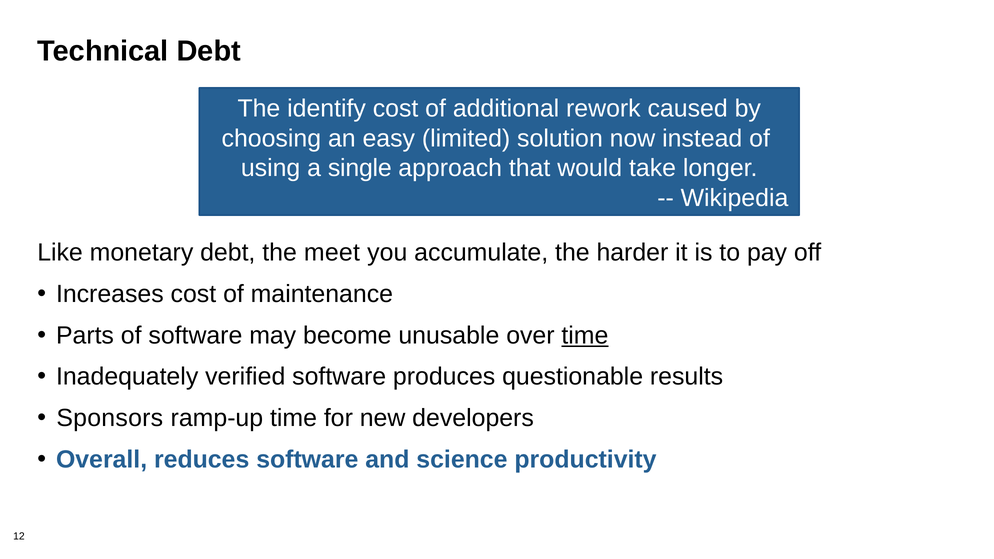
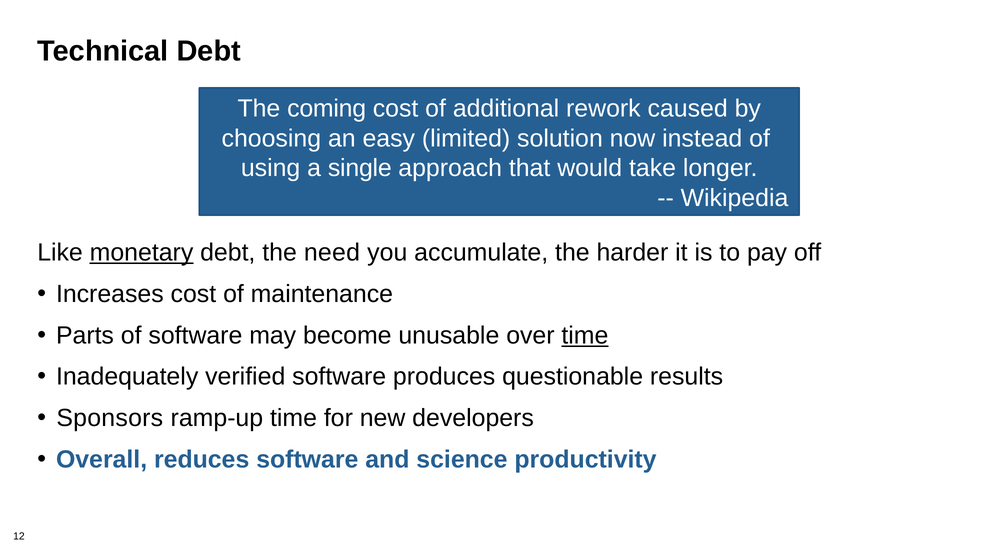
identify: identify -> coming
monetary underline: none -> present
meet: meet -> need
